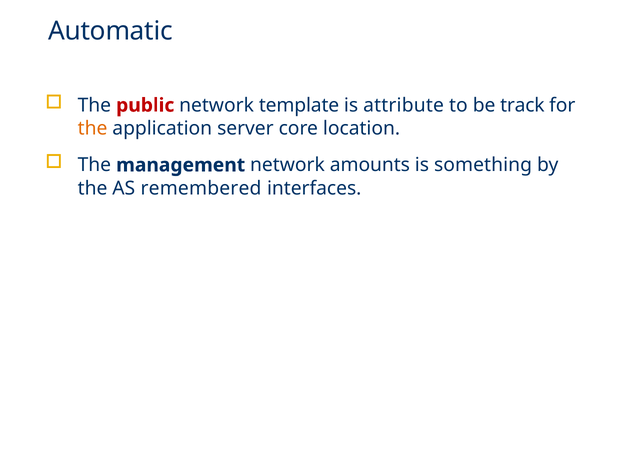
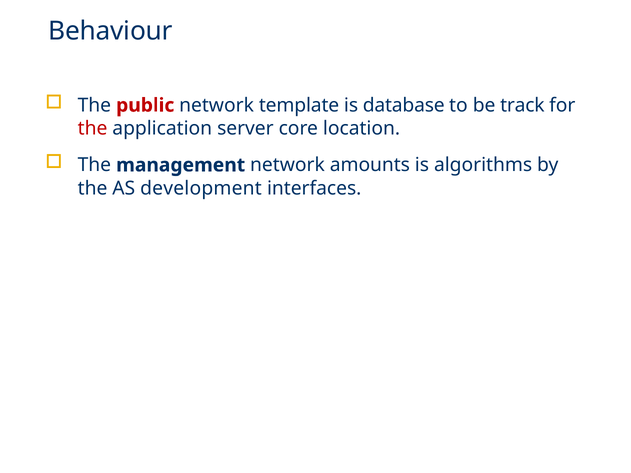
Automatic: Automatic -> Behaviour
attribute: attribute -> database
the at (93, 129) colour: orange -> red
something: something -> algorithms
remembered: remembered -> development
